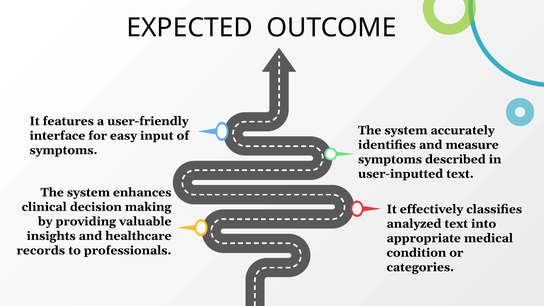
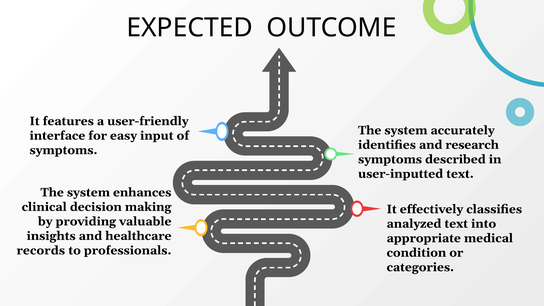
measure: measure -> research
